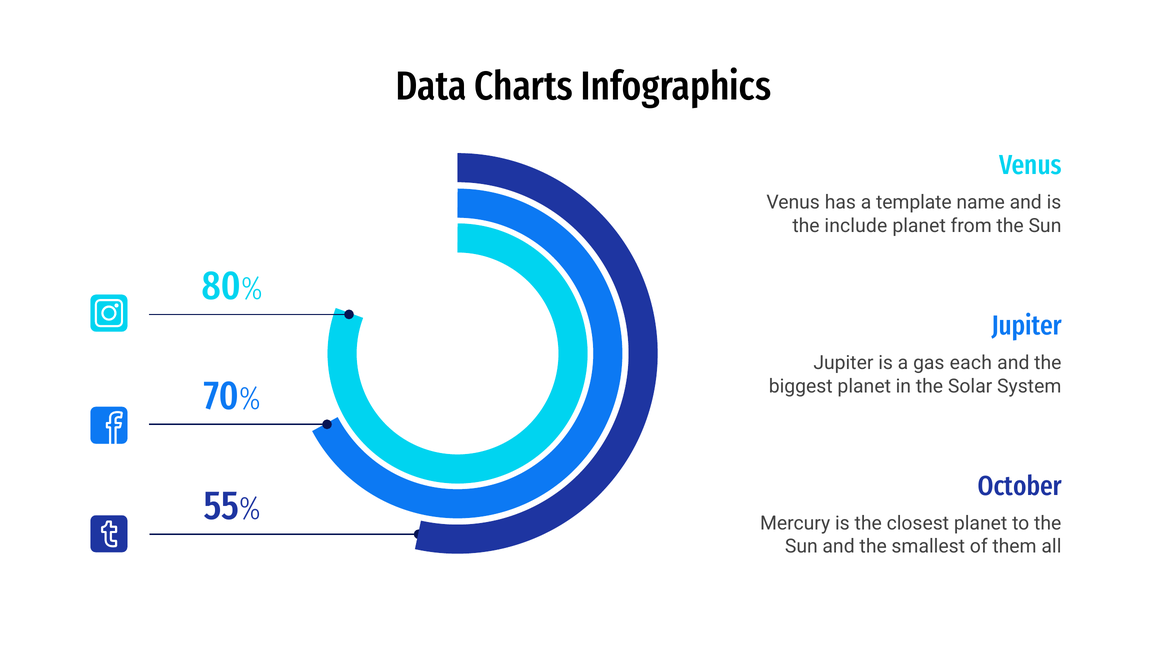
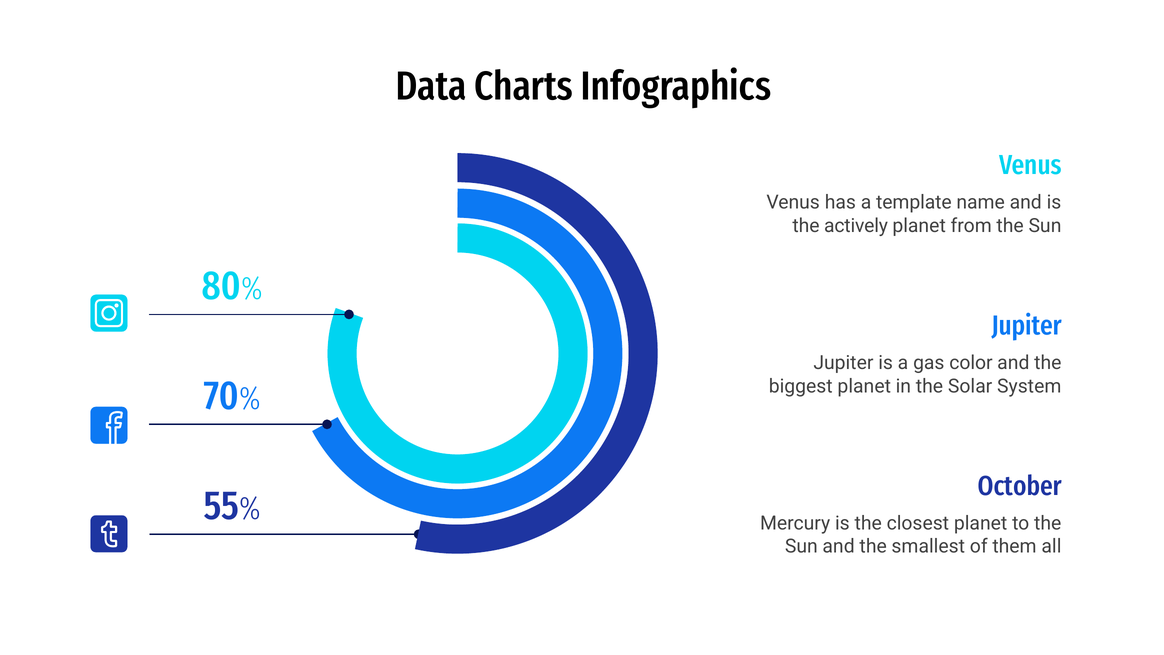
include: include -> actively
each: each -> color
